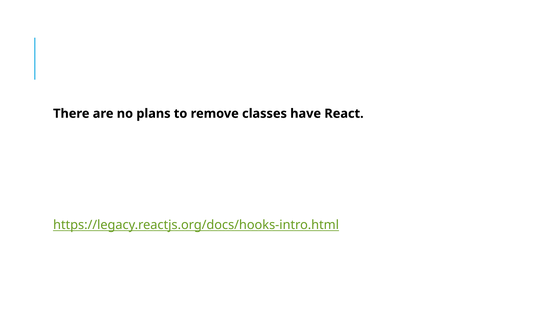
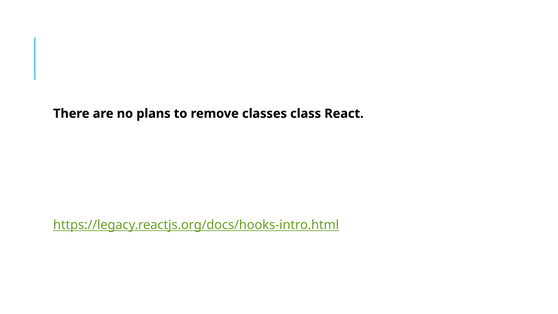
have: have -> class
